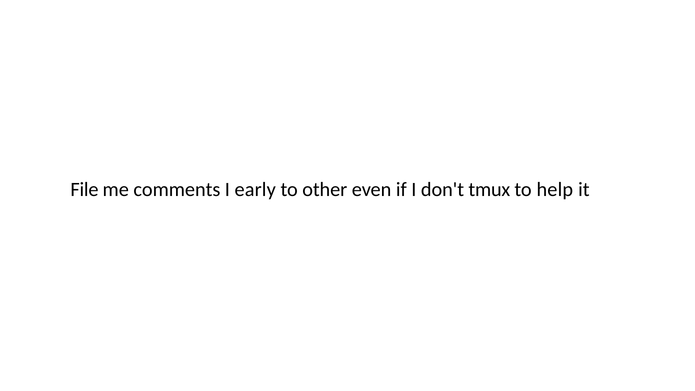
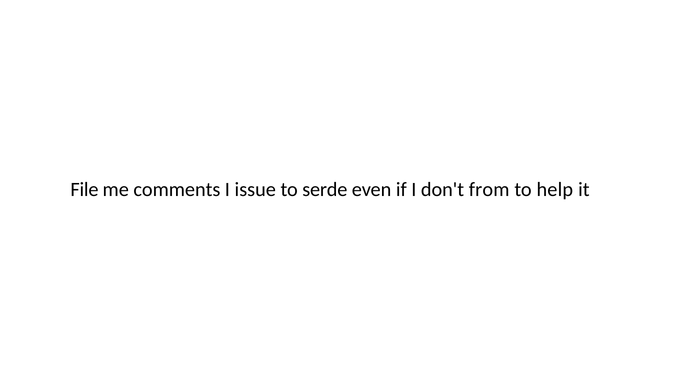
early: early -> issue
other: other -> serde
tmux: tmux -> from
